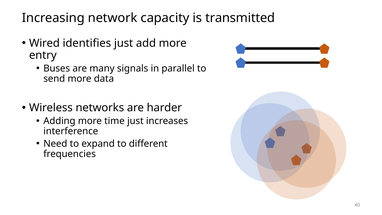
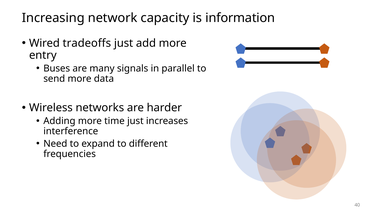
transmitted: transmitted -> information
identifies: identifies -> tradeoffs
